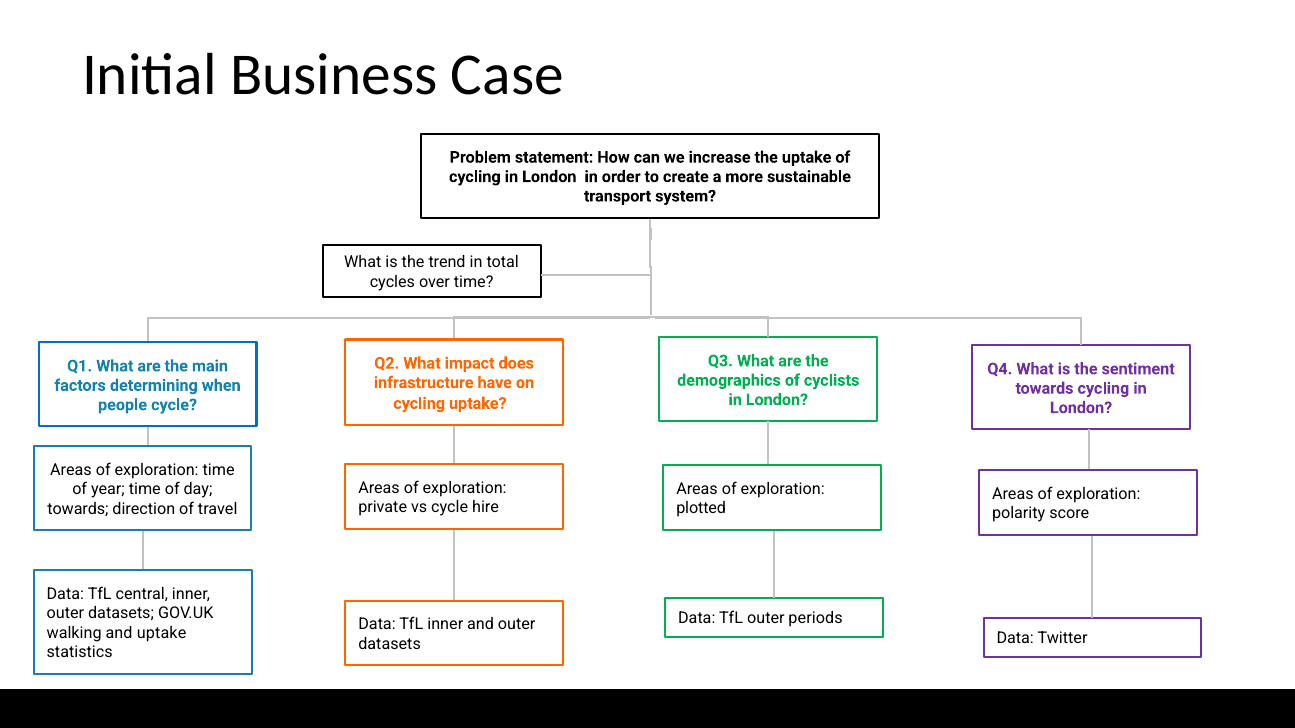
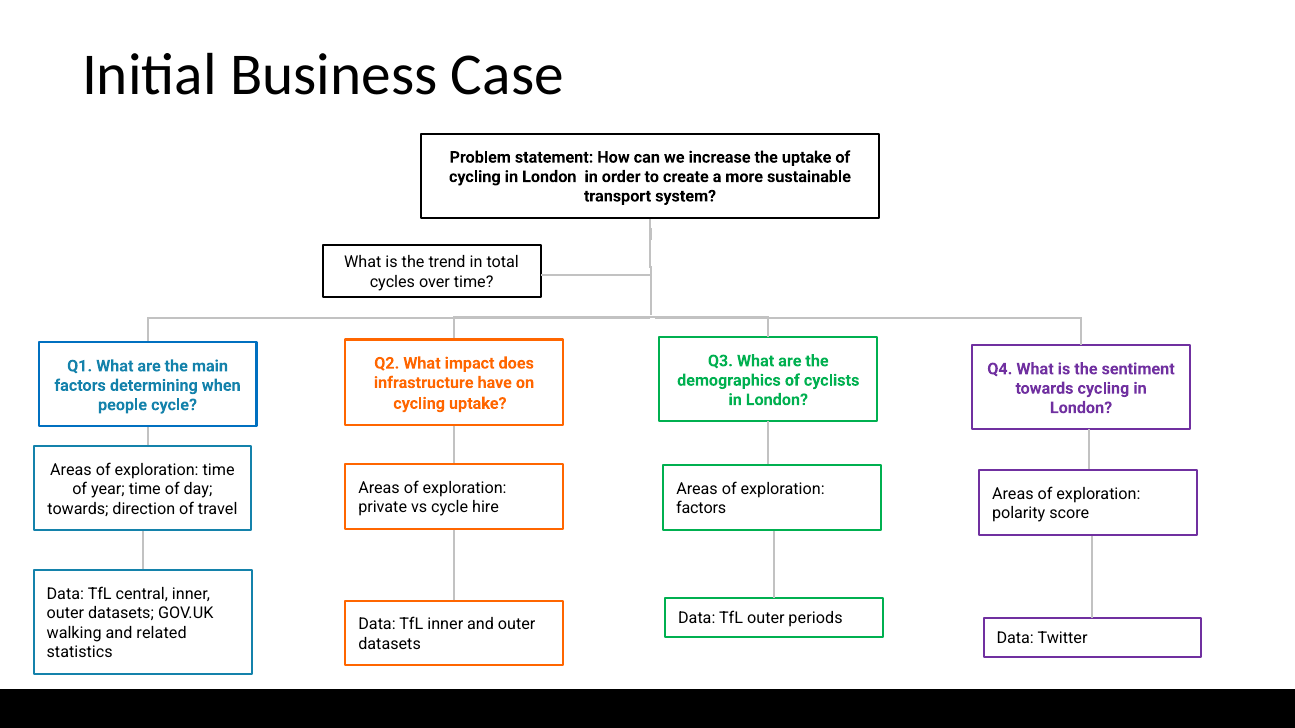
plotted at (701, 509): plotted -> factors
and uptake: uptake -> related
